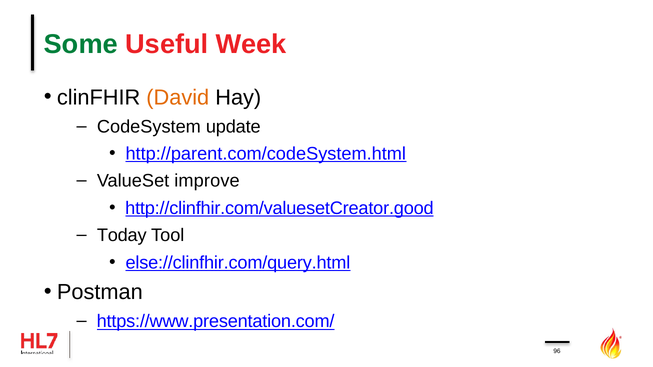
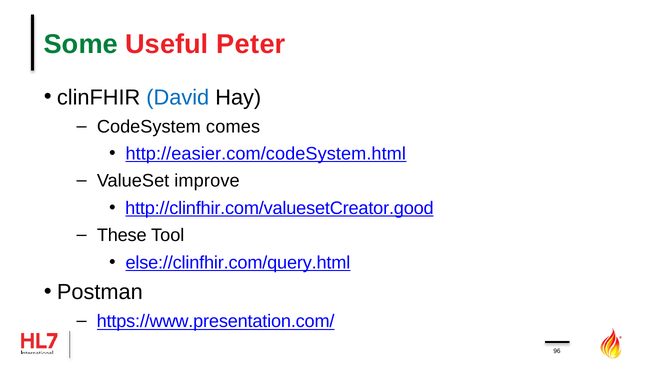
Week: Week -> Peter
David colour: orange -> blue
update: update -> comes
http://parent.com/codeSystem.html: http://parent.com/codeSystem.html -> http://easier.com/codeSystem.html
Today: Today -> These
